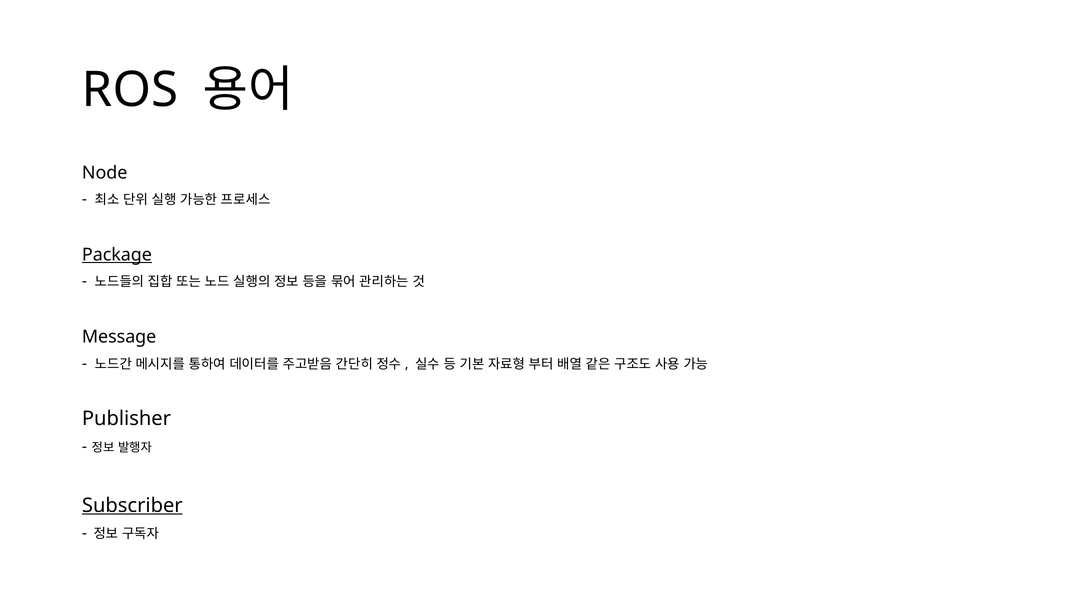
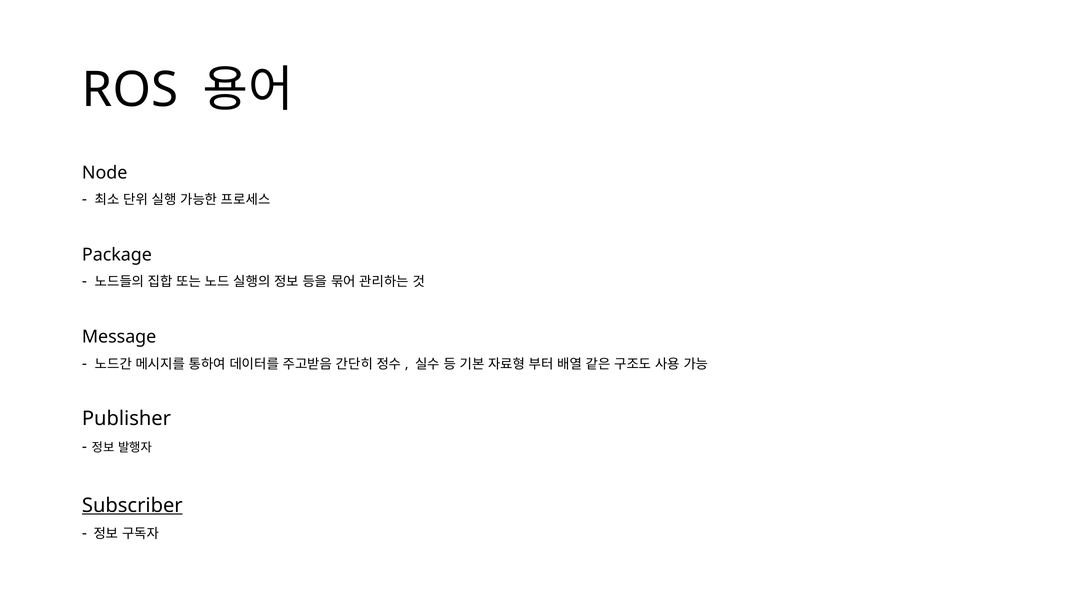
Package underline: present -> none
